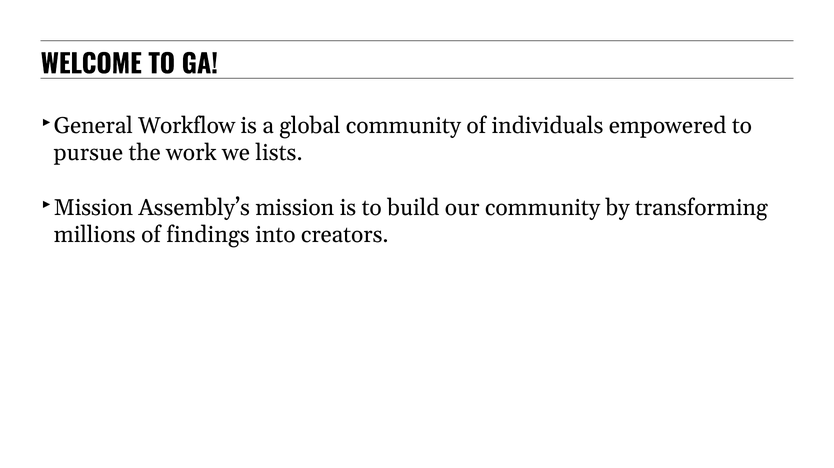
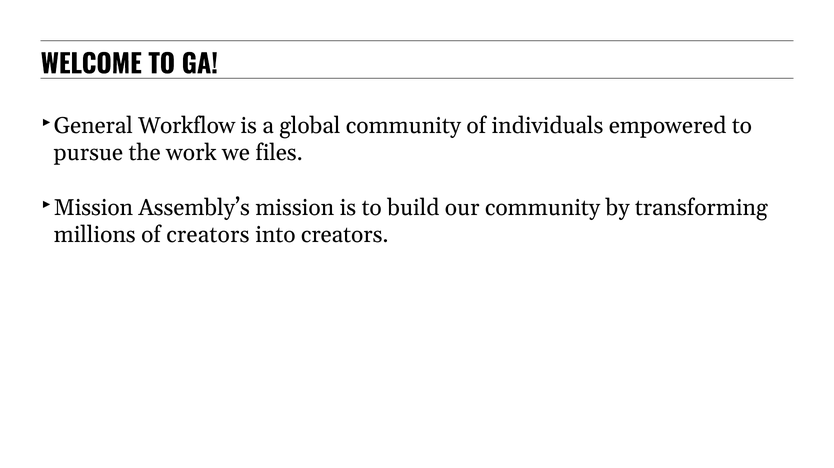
lists: lists -> files
of findings: findings -> creators
